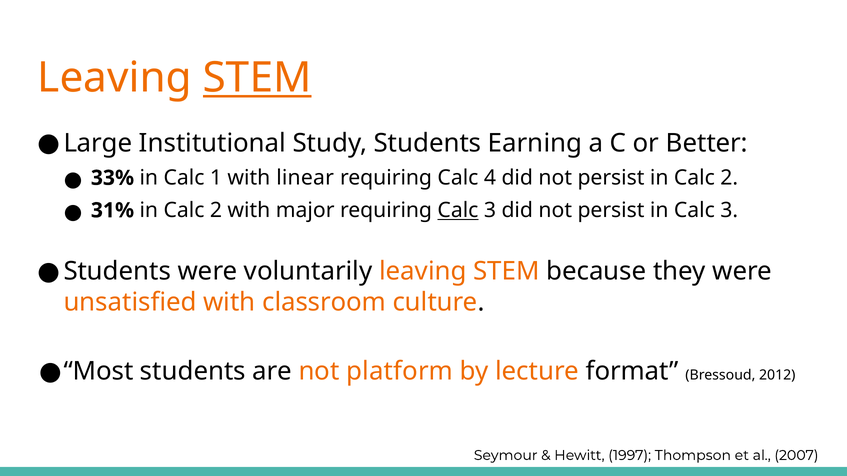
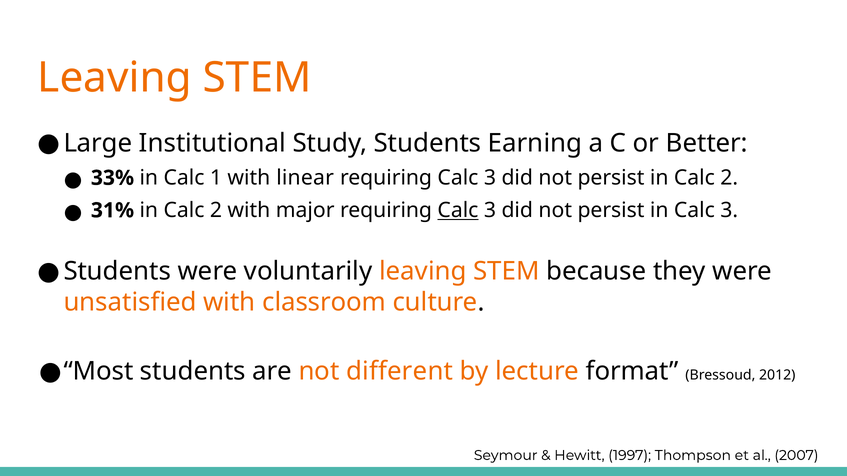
STEM at (257, 78) underline: present -> none
4 at (490, 178): 4 -> 3
platform: platform -> different
